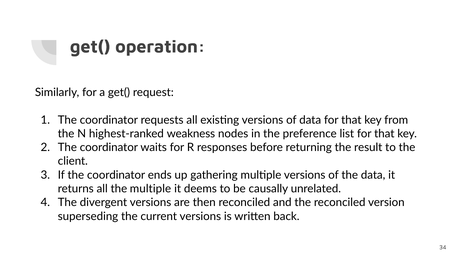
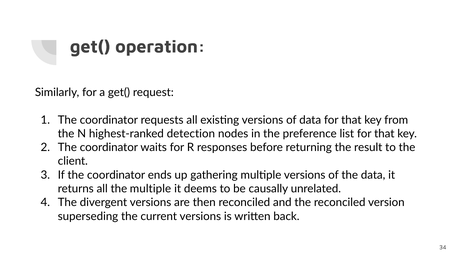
weakness: weakness -> detection
